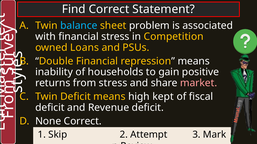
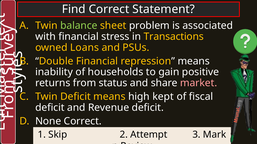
balance colour: light blue -> light green
Competition: Competition -> Transactions
from stress: stress -> status
